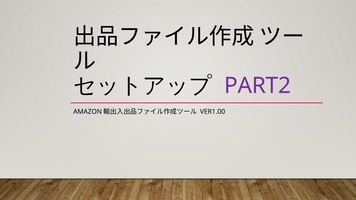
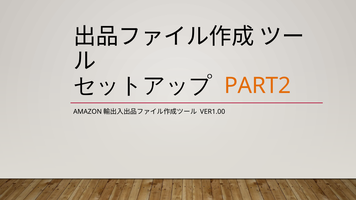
PART2 colour: purple -> orange
